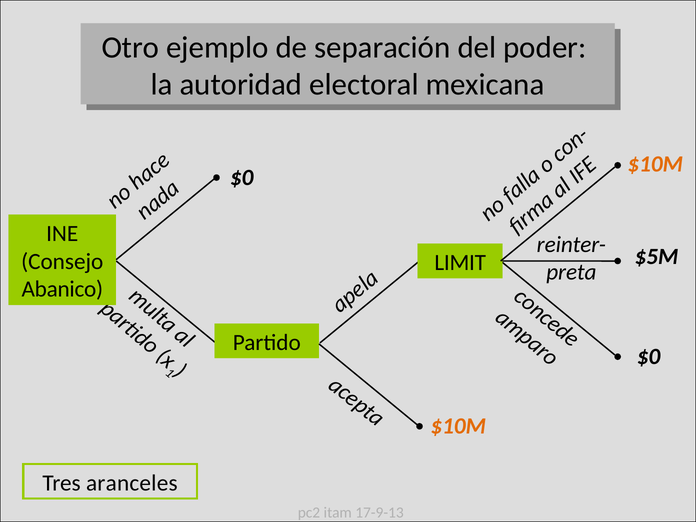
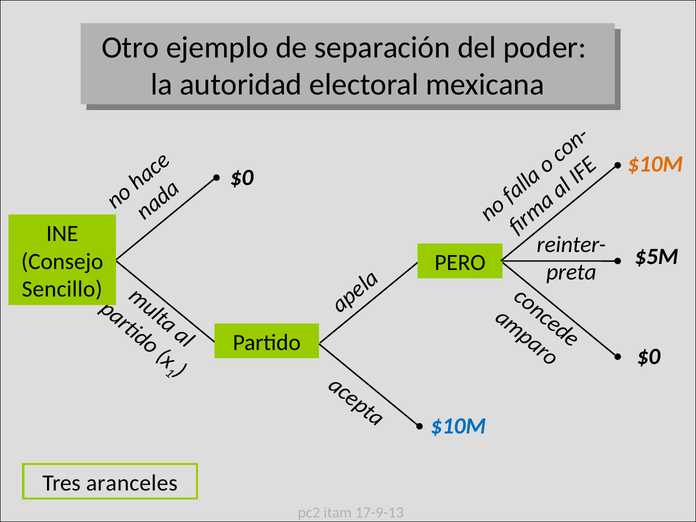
LIMIT: LIMIT -> PERO
Abanico: Abanico -> Sencillo
$10M at (458, 426) colour: orange -> blue
